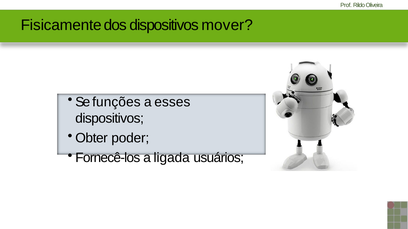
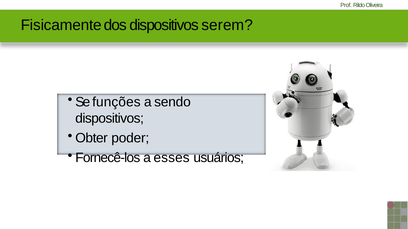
mover: mover -> serem
esses: esses -> sendo
ligada: ligada -> esses
